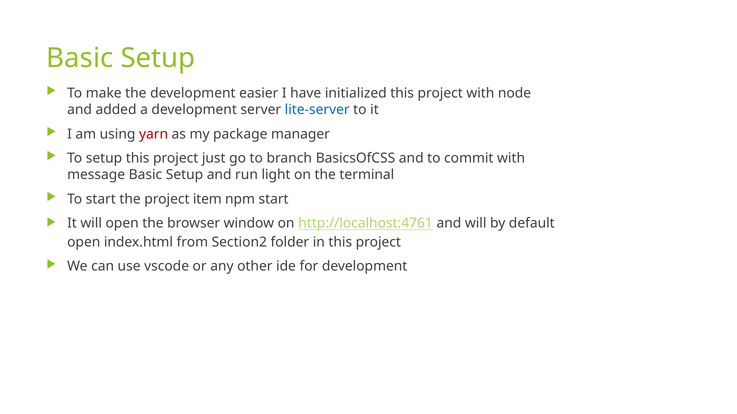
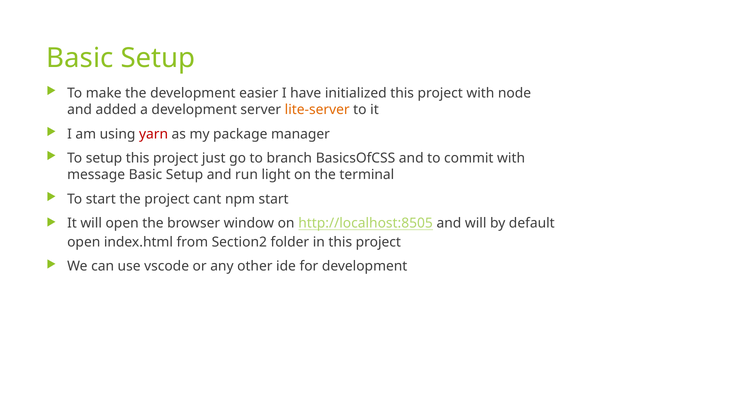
lite-server colour: blue -> orange
item: item -> cant
http://localhost:4761: http://localhost:4761 -> http://localhost:8505
